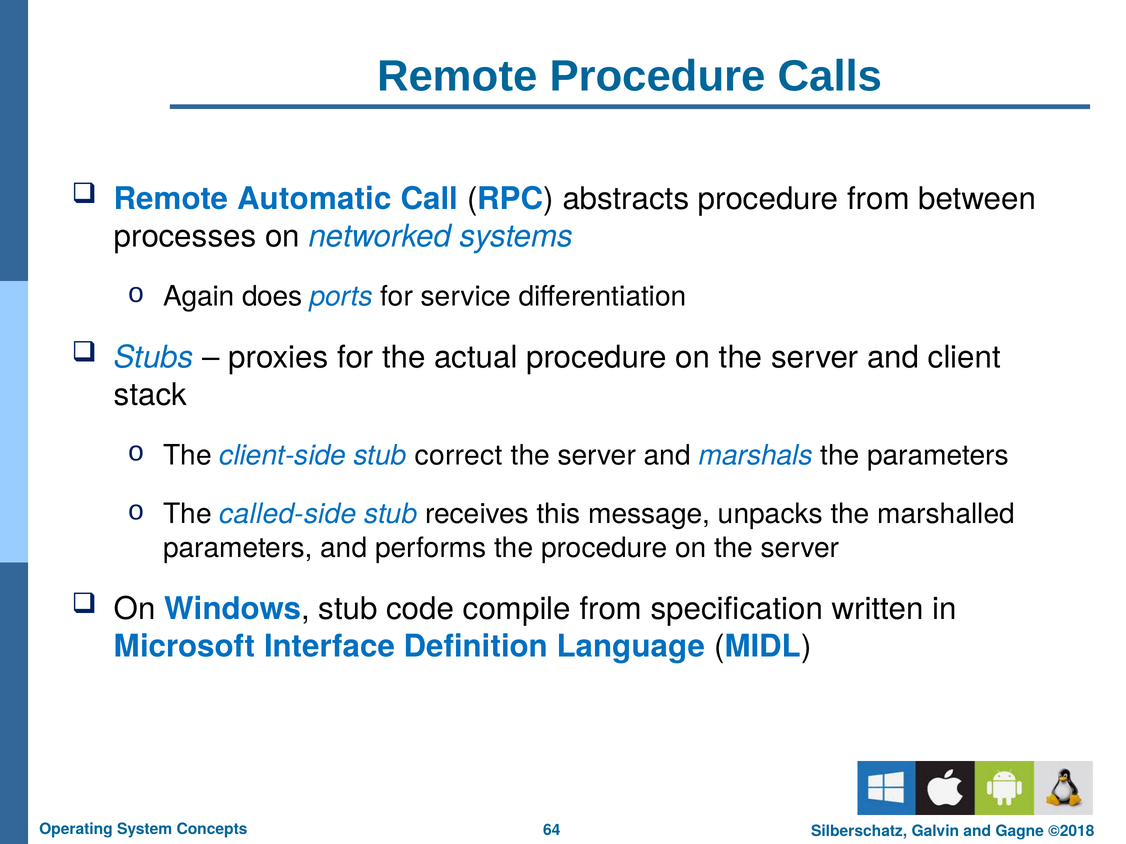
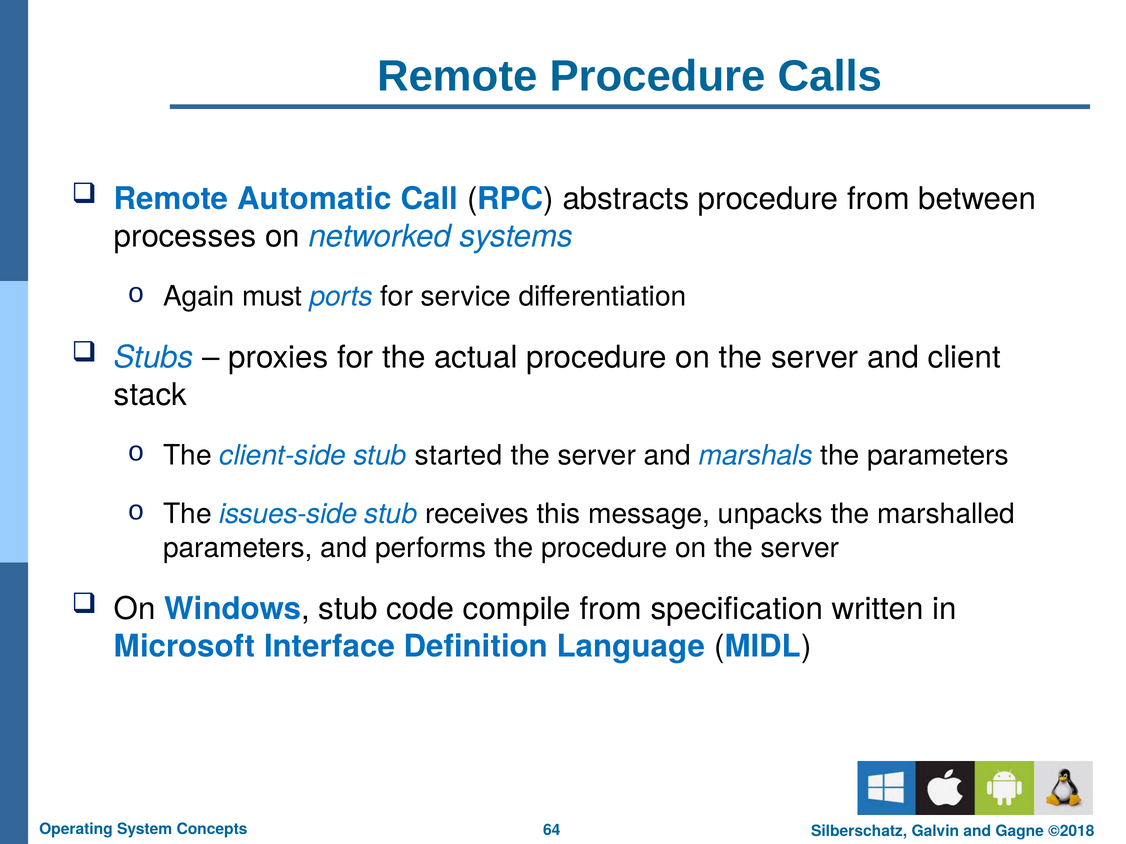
does: does -> must
correct: correct -> started
called-side: called-side -> issues-side
